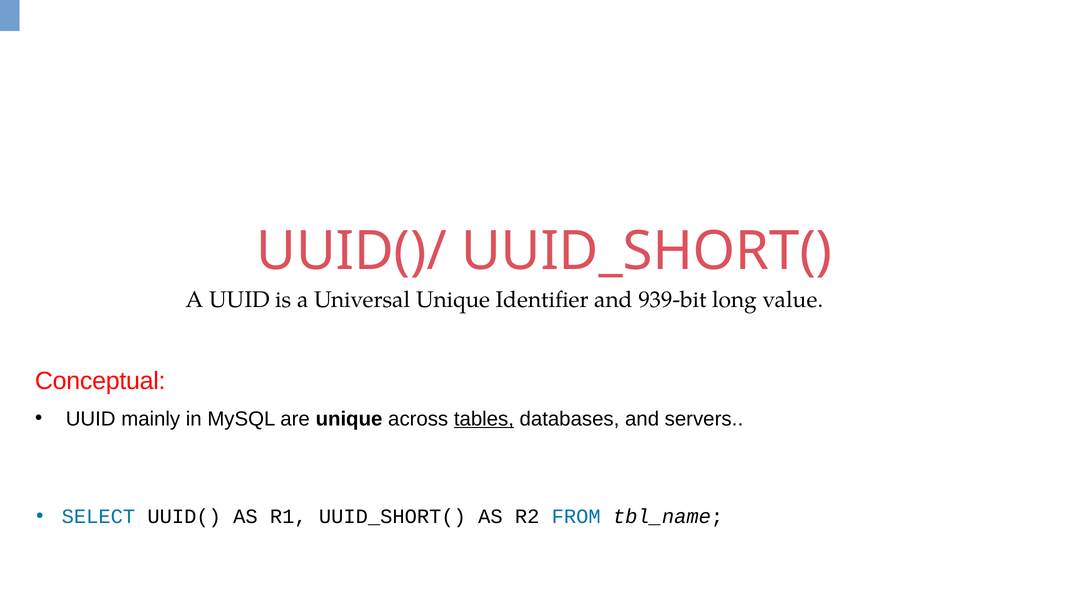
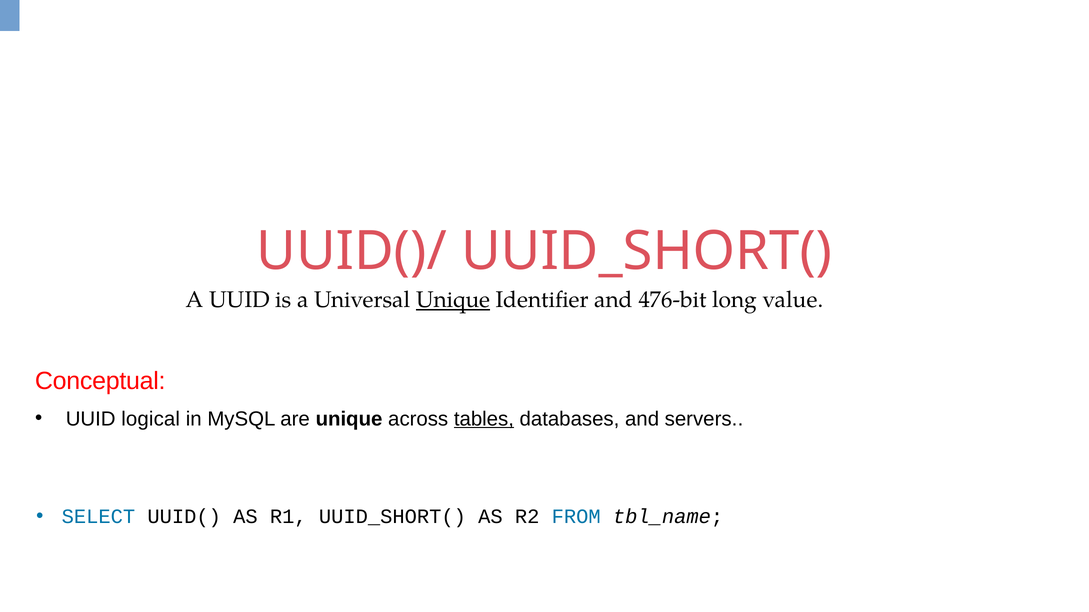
Unique at (453, 300) underline: none -> present
939-bit: 939-bit -> 476-bit
mainly: mainly -> logical
